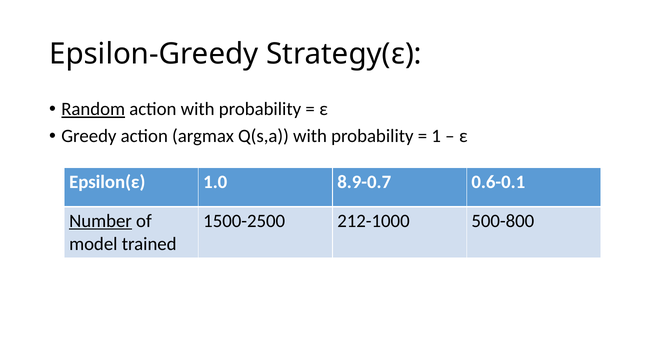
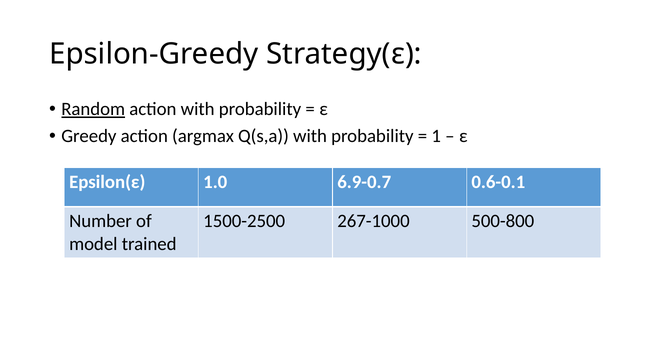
8.9-0.7: 8.9-0.7 -> 6.9-0.7
Number underline: present -> none
212-1000: 212-1000 -> 267-1000
